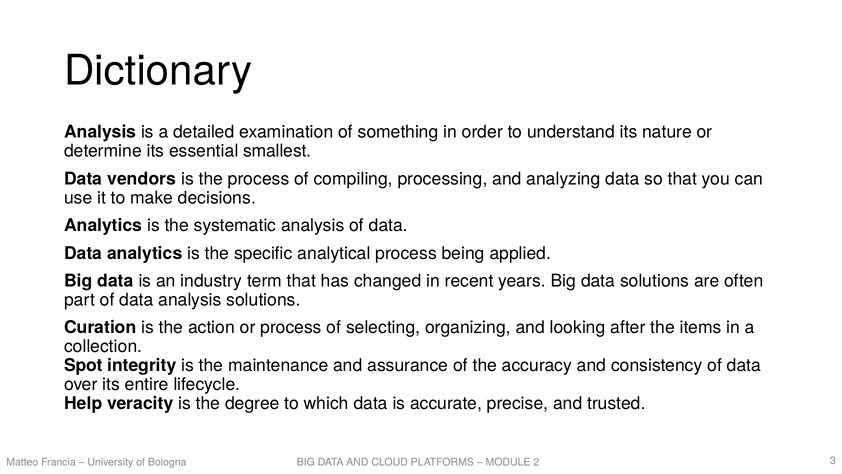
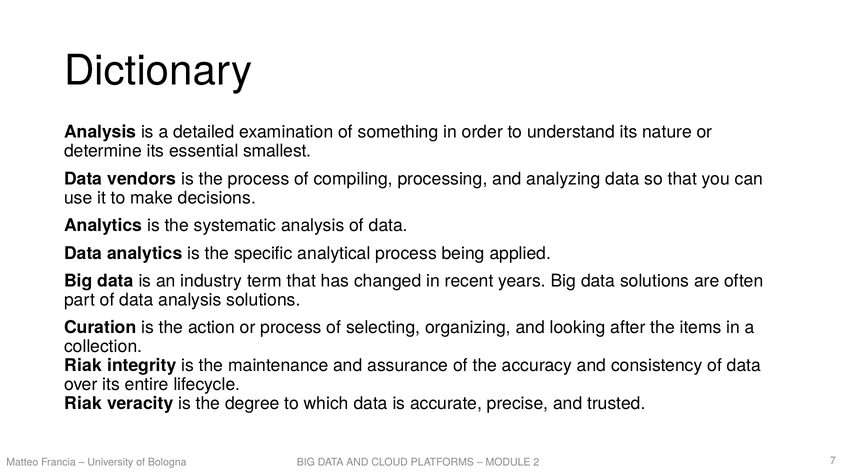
Spot at (83, 365): Spot -> Riak
Help at (83, 403): Help -> Riak
3: 3 -> 7
